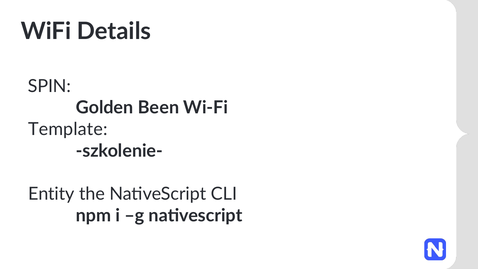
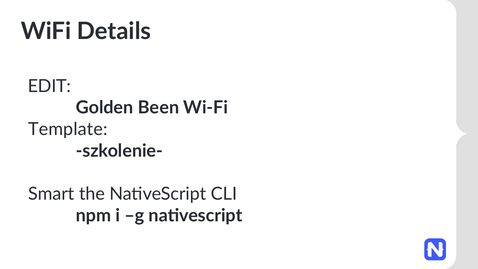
SPIN: SPIN -> EDIT
Entity: Entity -> Smart
